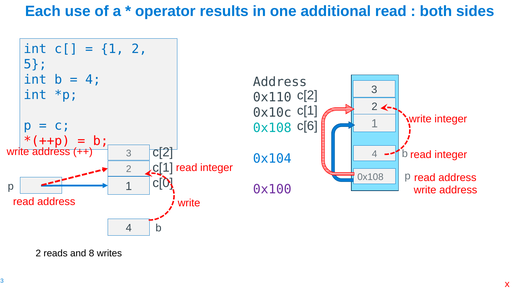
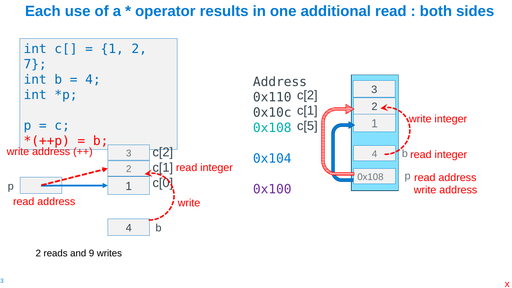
5: 5 -> 7
c[6: c[6 -> c[5
8: 8 -> 9
